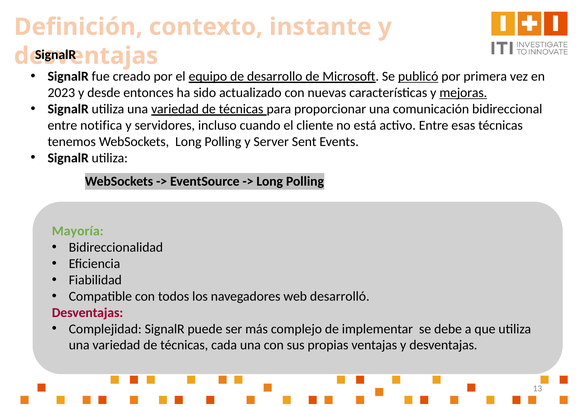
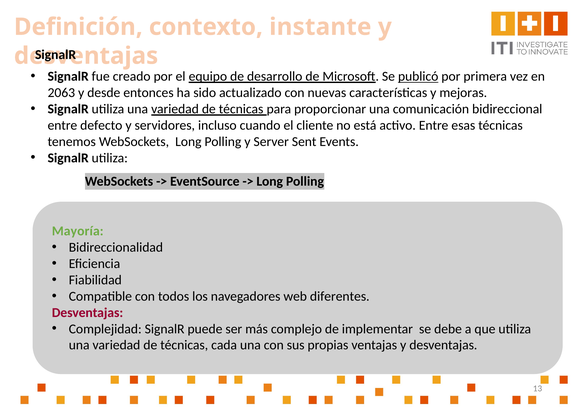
2023: 2023 -> 2063
mejoras underline: present -> none
notifica: notifica -> defecto
desarrolló: desarrolló -> diferentes
